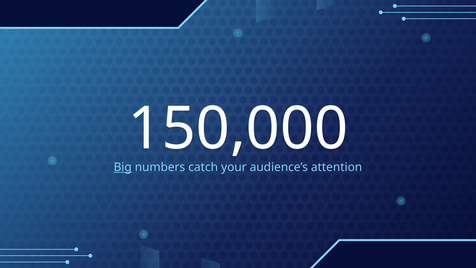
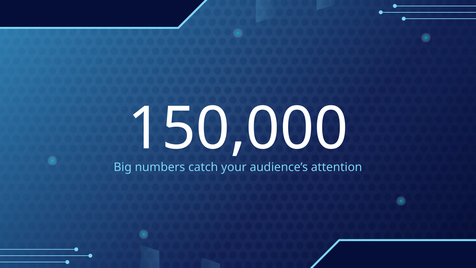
Big underline: present -> none
